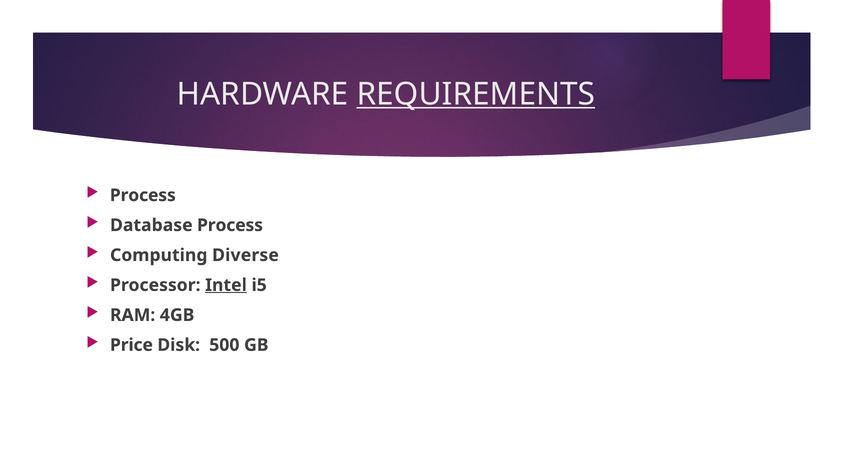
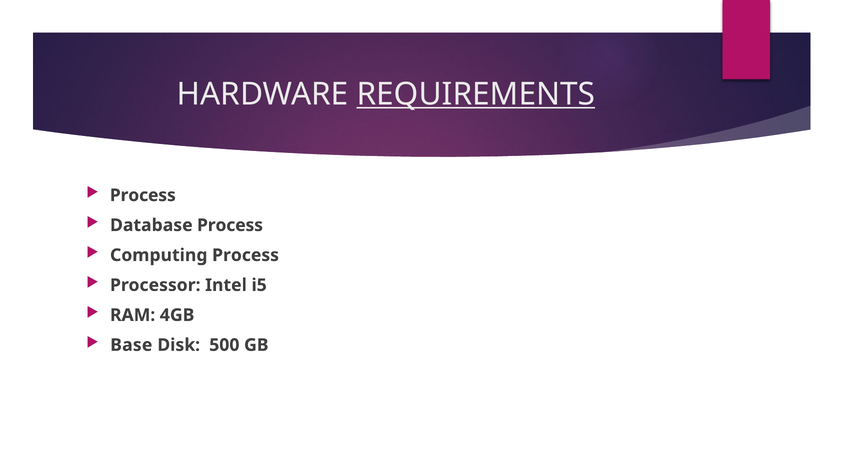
Computing Diverse: Diverse -> Process
Intel underline: present -> none
Price: Price -> Base
